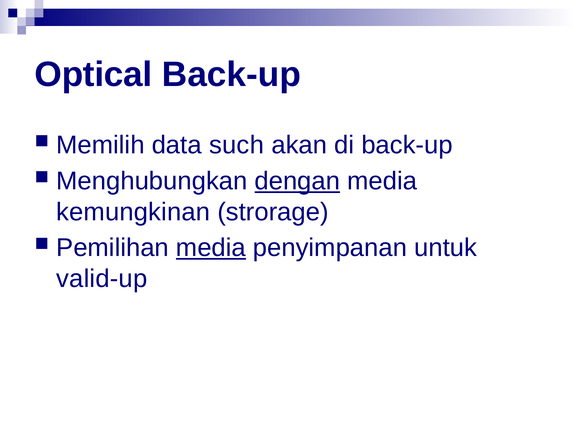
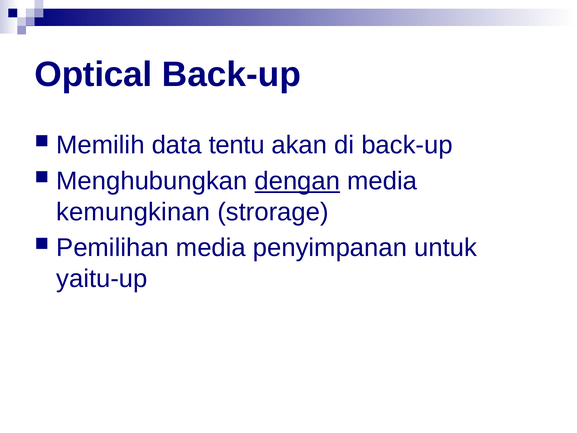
such: such -> tentu
media at (211, 248) underline: present -> none
valid-up: valid-up -> yaitu-up
